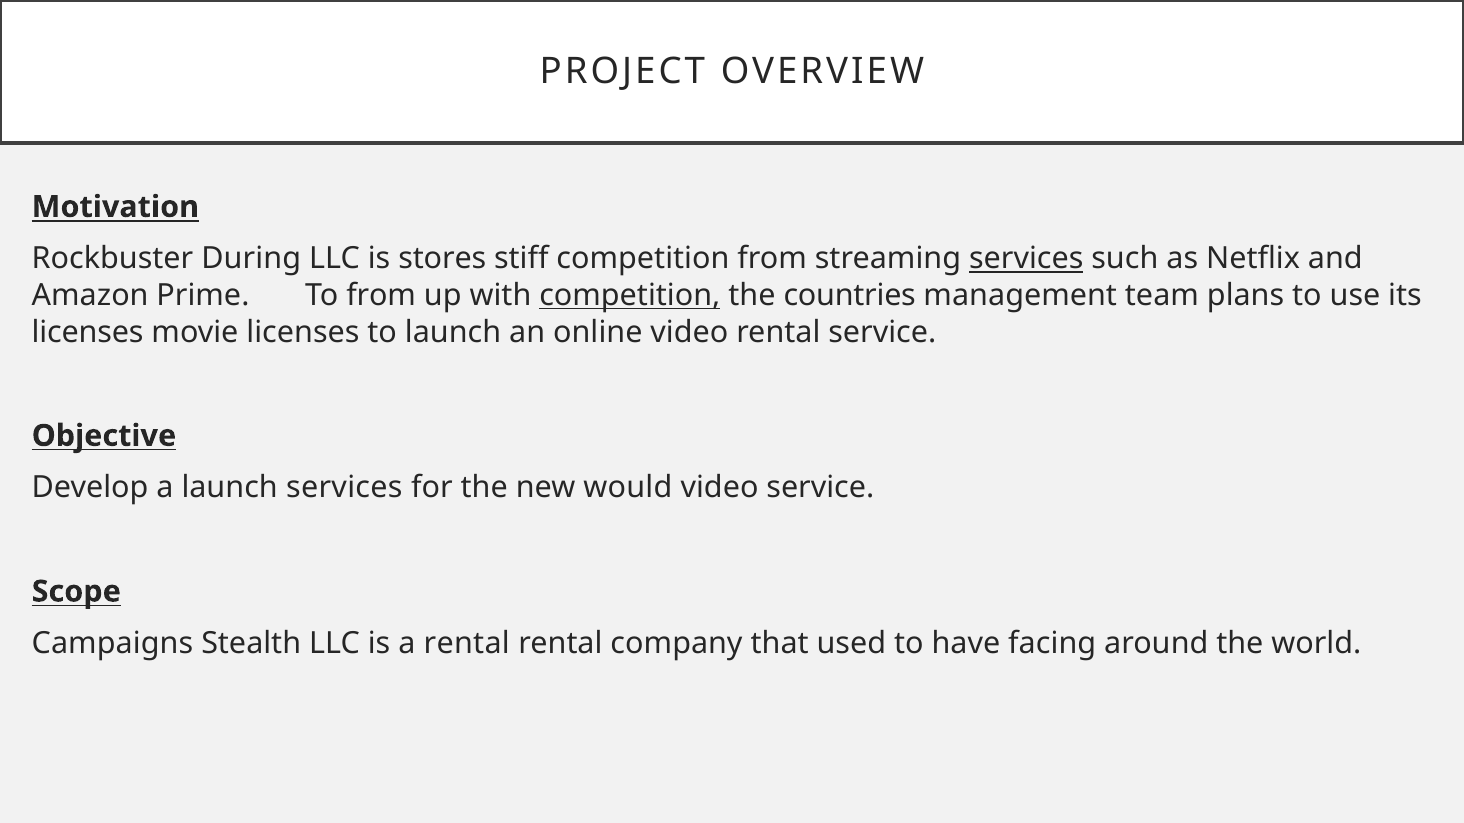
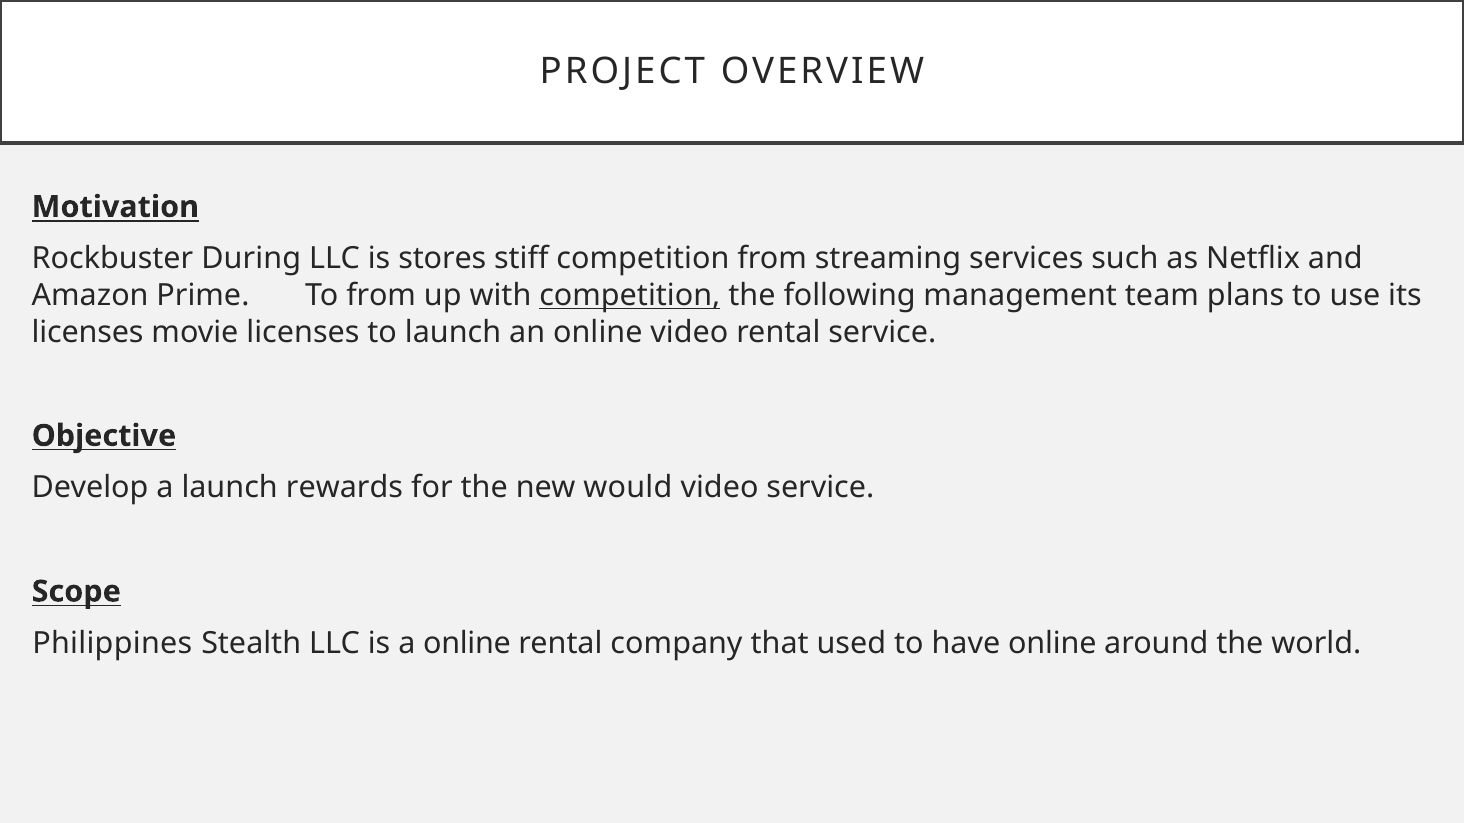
services at (1026, 259) underline: present -> none
countries: countries -> following
launch services: services -> rewards
Campaigns: Campaigns -> Philippines
a rental: rental -> online
have facing: facing -> online
